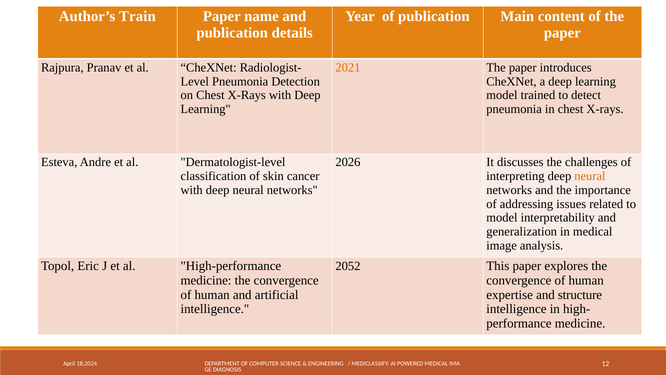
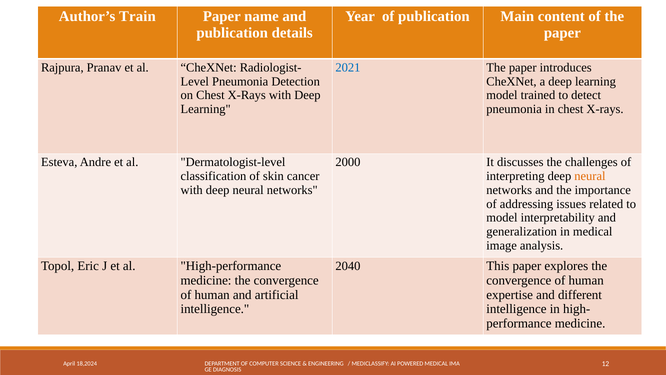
2021 colour: orange -> blue
2026: 2026 -> 2000
2052: 2052 -> 2040
structure: structure -> different
